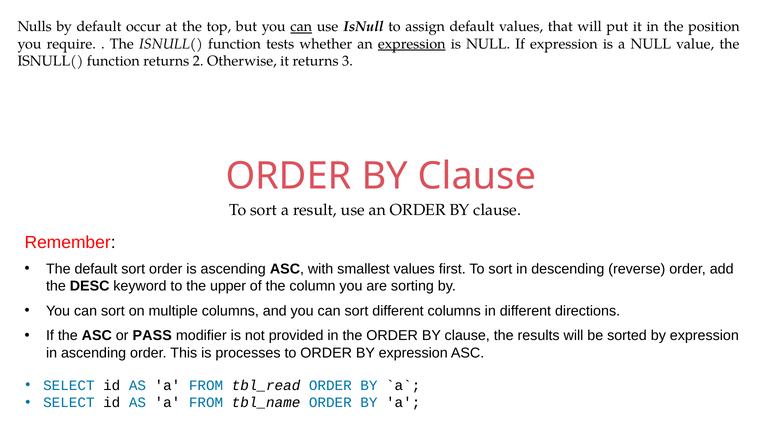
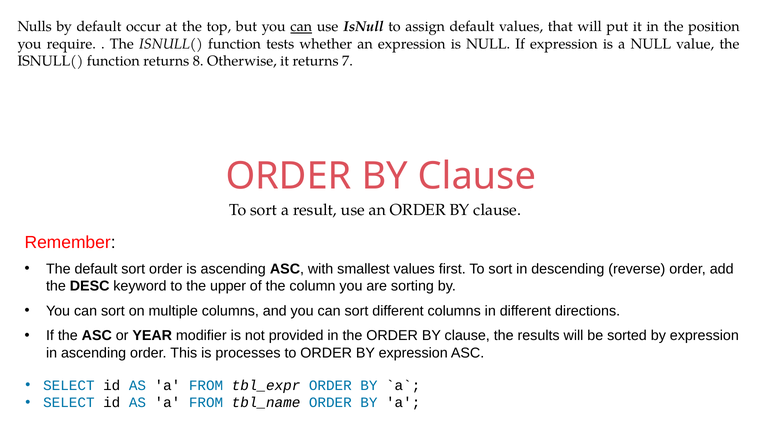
expression at (412, 44) underline: present -> none
2: 2 -> 8
3: 3 -> 7
PASS: PASS -> YEAR
tbl_read: tbl_read -> tbl_expr
